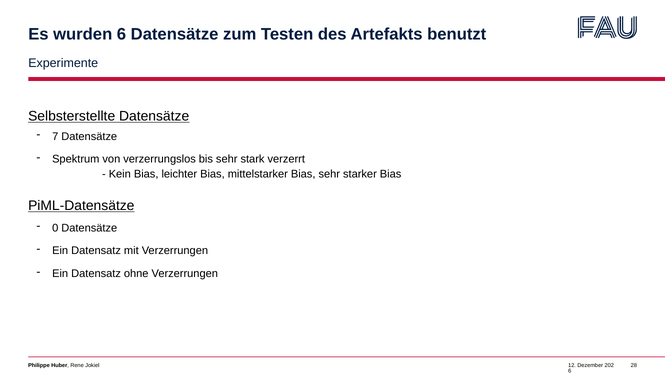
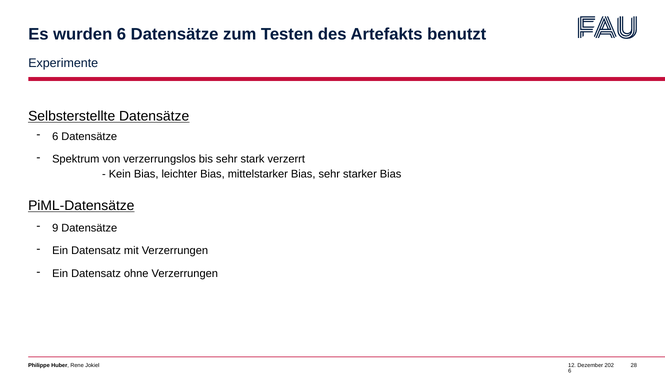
7 at (55, 136): 7 -> 6
0: 0 -> 9
